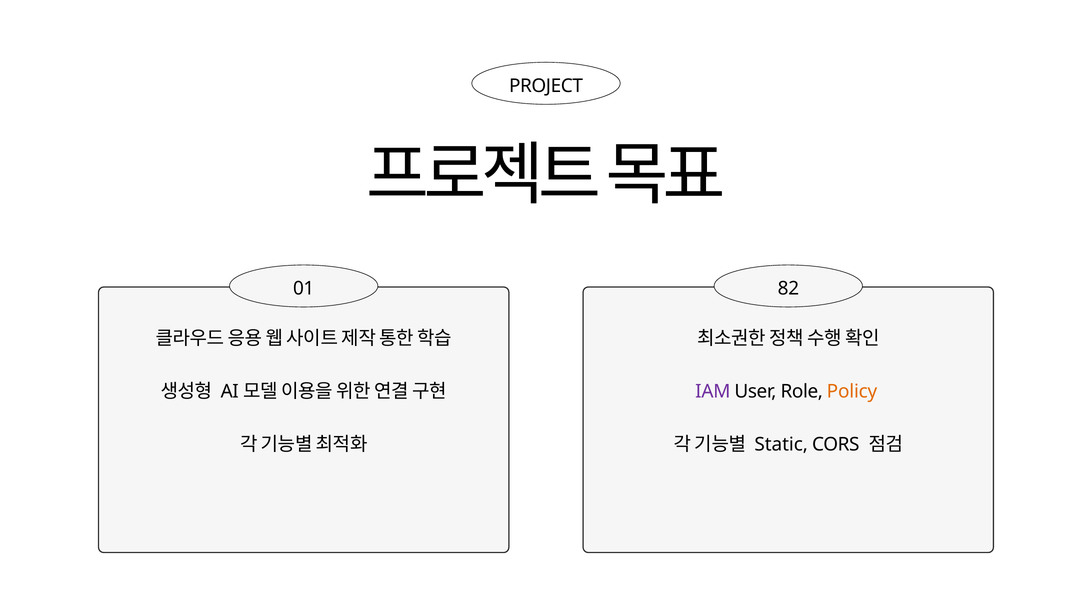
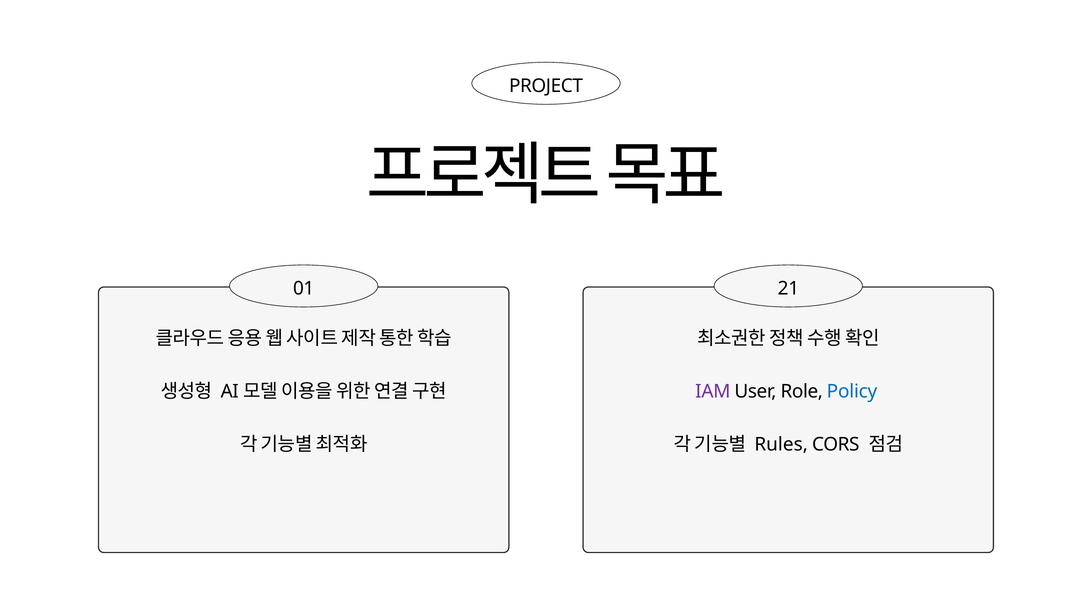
82: 82 -> 21
Policy colour: orange -> blue
Static: Static -> Rules
